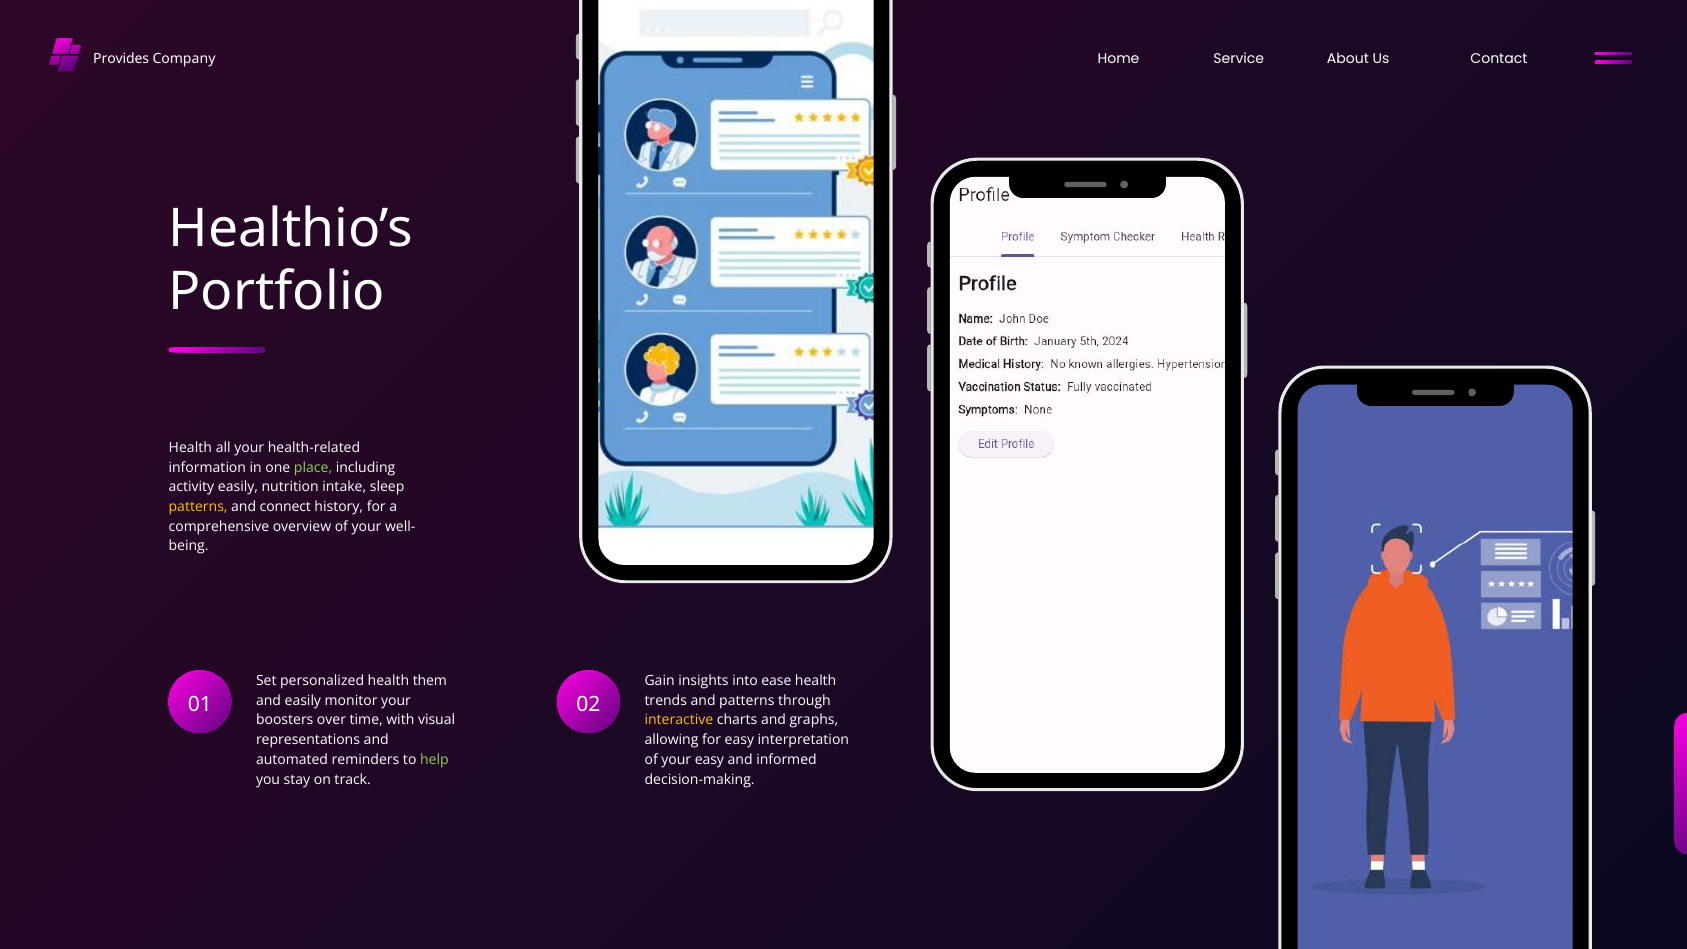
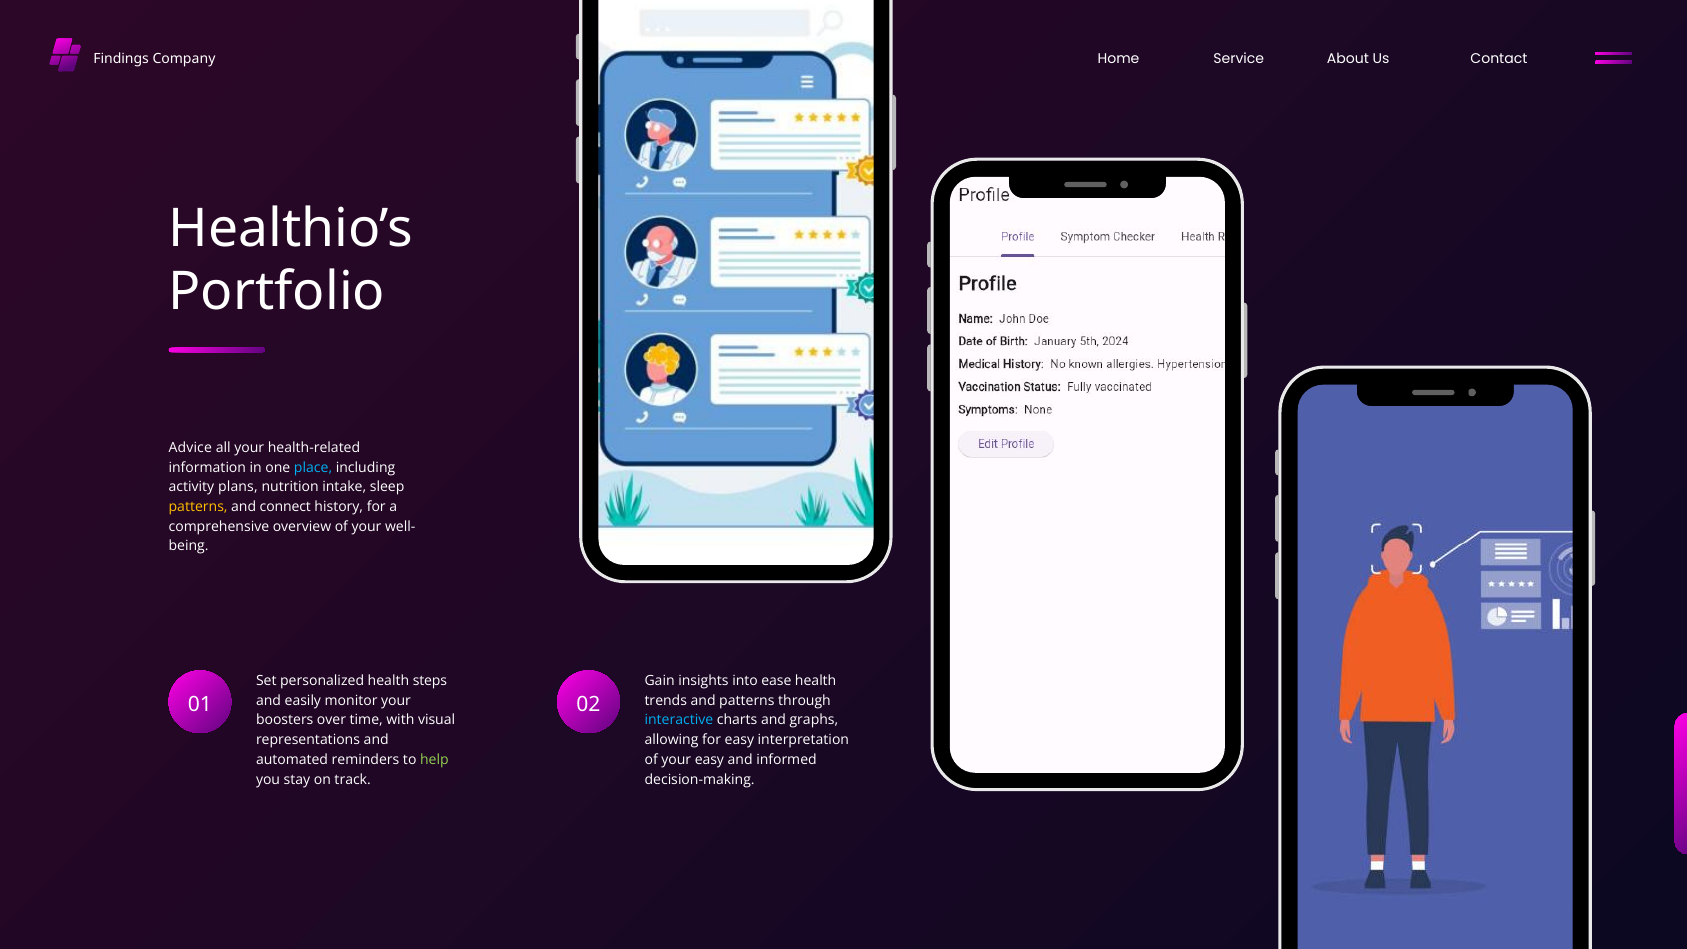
Provides: Provides -> Findings
Health at (190, 448): Health -> Advice
place colour: light green -> light blue
activity easily: easily -> plans
them: them -> steps
interactive colour: yellow -> light blue
